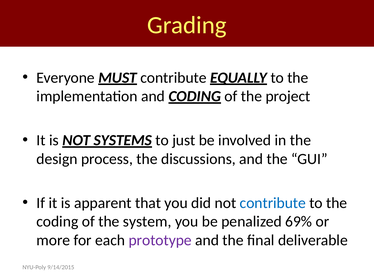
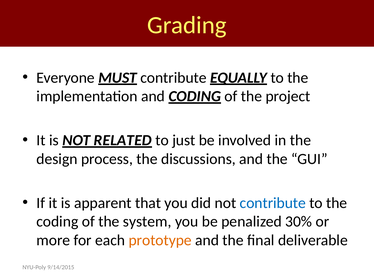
SYSTEMS: SYSTEMS -> RELATED
69%: 69% -> 30%
prototype colour: purple -> orange
